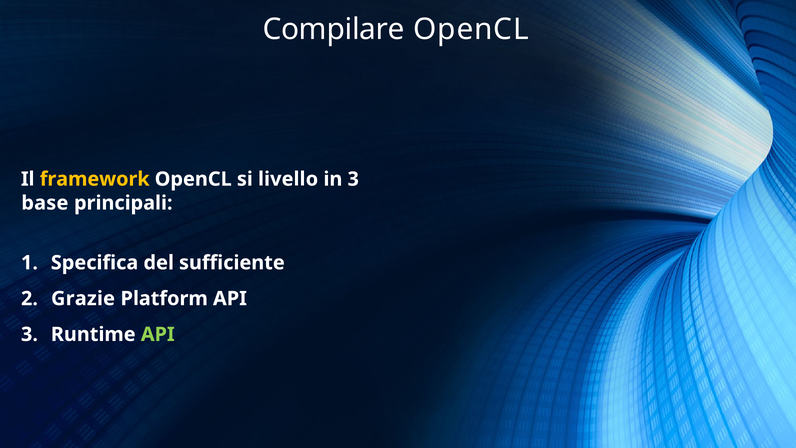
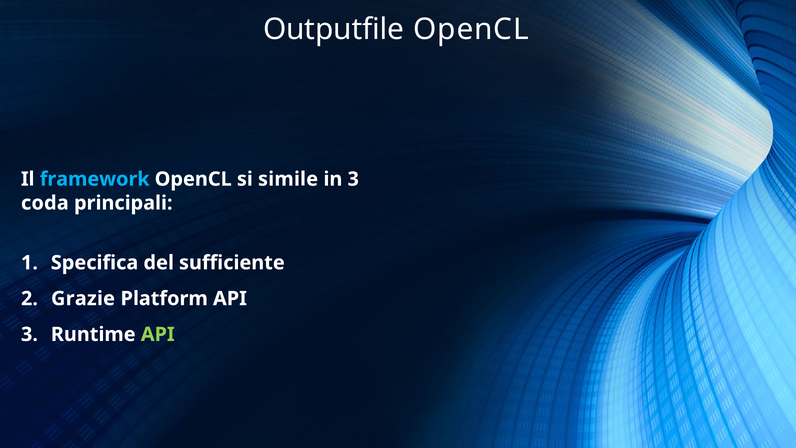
Compilare: Compilare -> Outputfile
framework colour: yellow -> light blue
livello: livello -> simile
base: base -> coda
